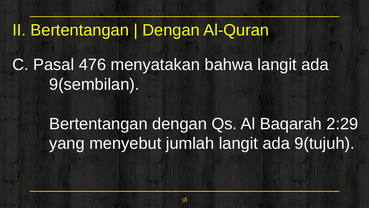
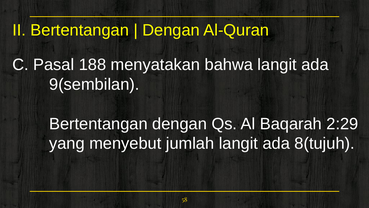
476: 476 -> 188
9(tujuh: 9(tujuh -> 8(tujuh
